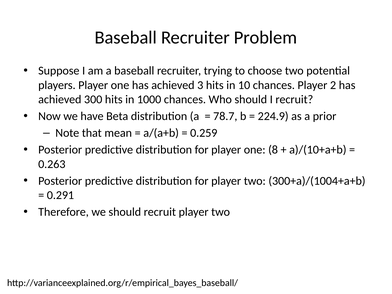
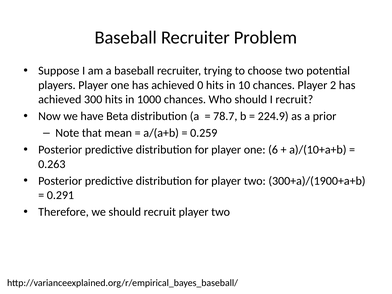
3: 3 -> 0
8: 8 -> 6
300+a)/(1004+a+b: 300+a)/(1004+a+b -> 300+a)/(1900+a+b
